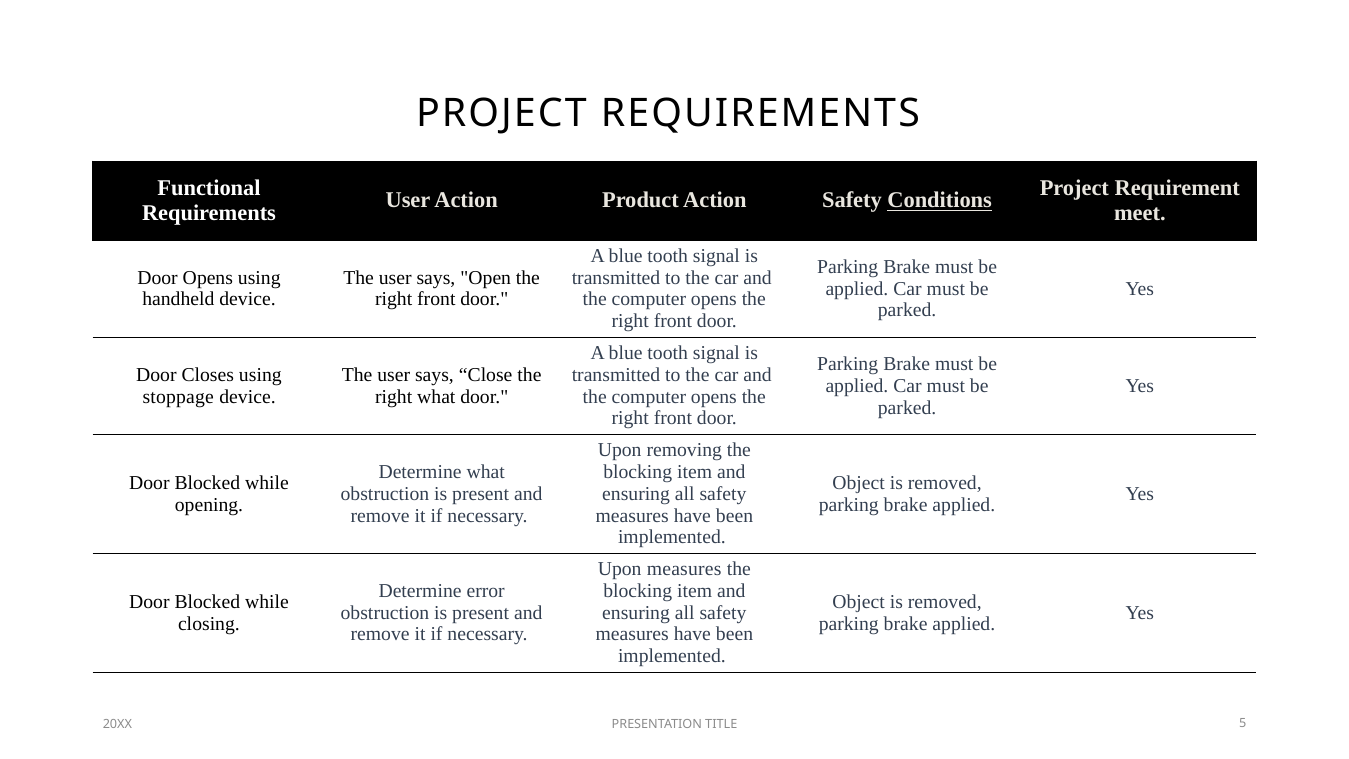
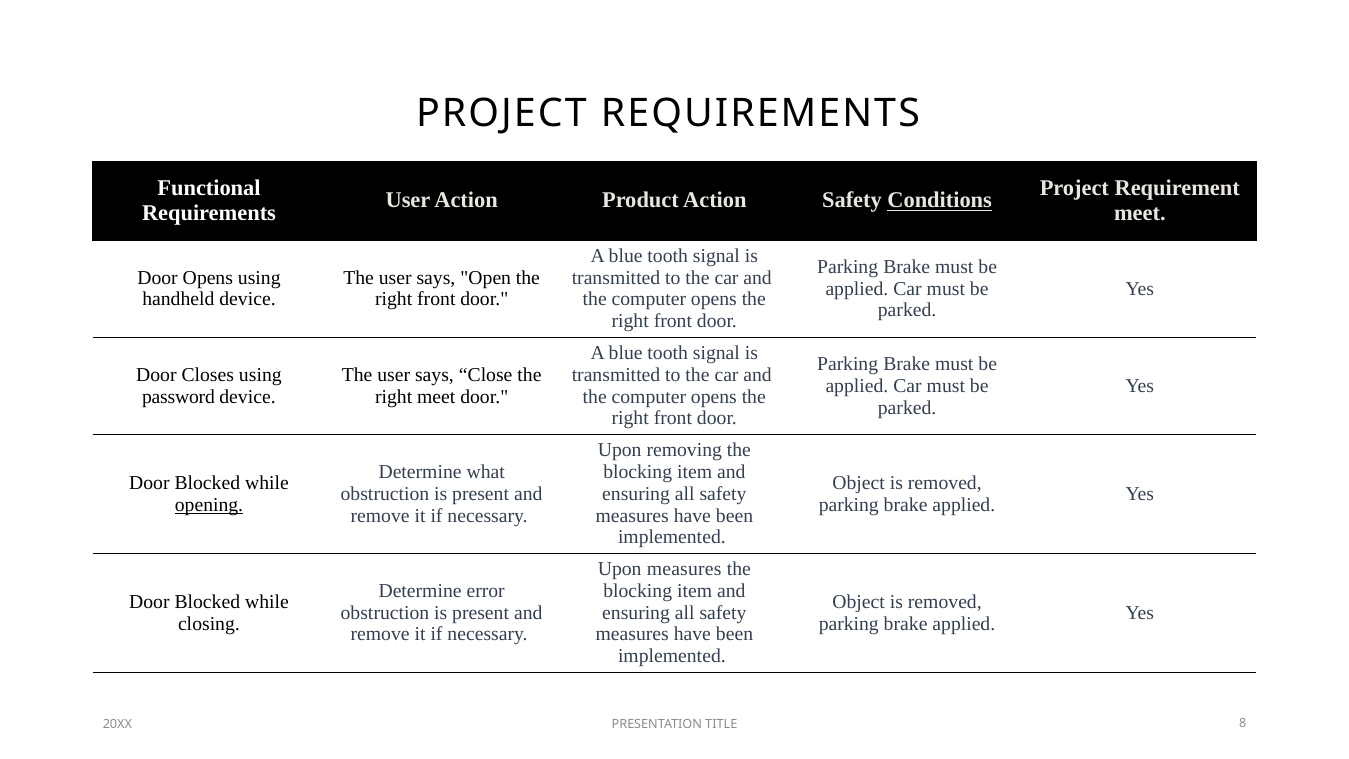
stoppage: stoppage -> password
right what: what -> meet
opening underline: none -> present
5: 5 -> 8
